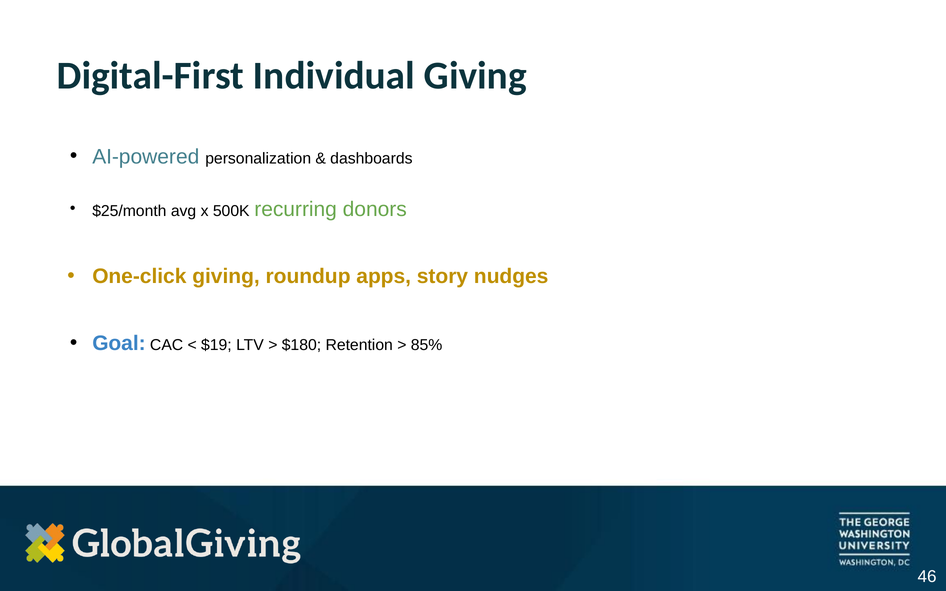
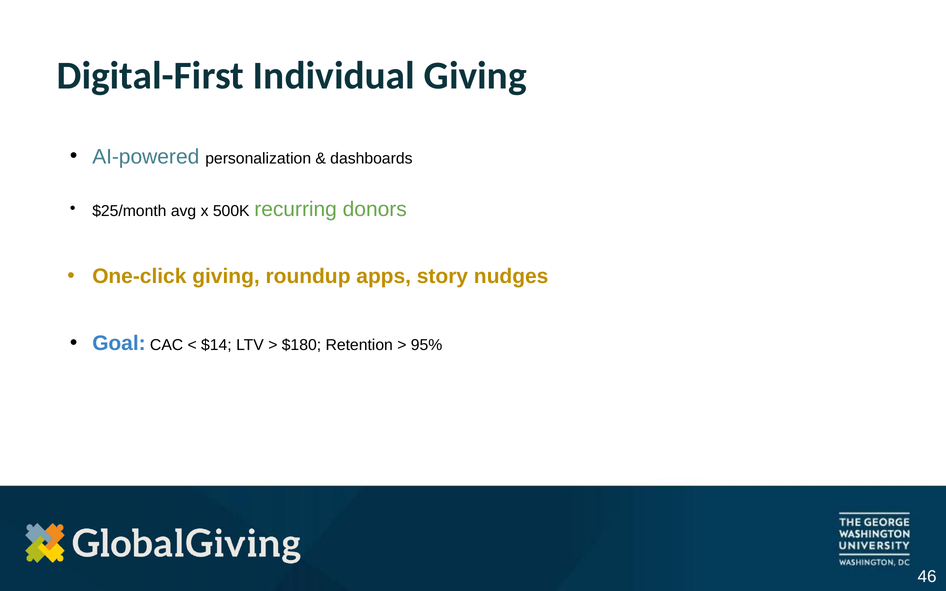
$19: $19 -> $14
85%: 85% -> 95%
